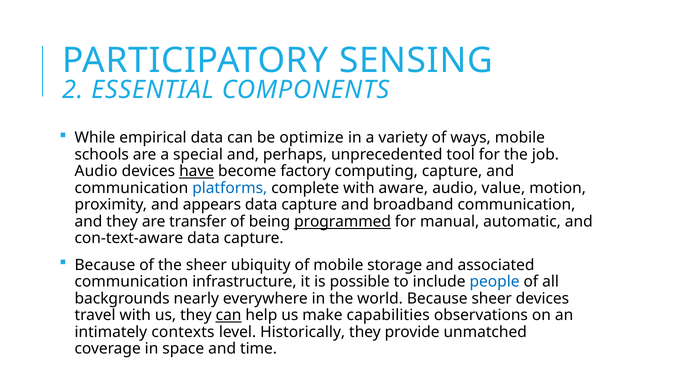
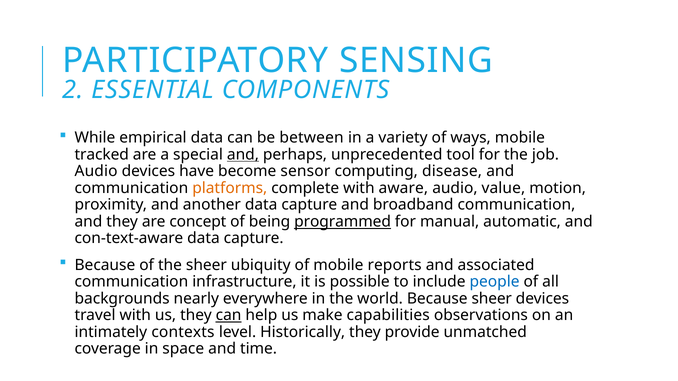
optimize: optimize -> between
schools: schools -> tracked
and at (243, 155) underline: none -> present
have underline: present -> none
factory: factory -> sensor
computing capture: capture -> disease
platforms colour: blue -> orange
appears: appears -> another
transfer: transfer -> concept
storage: storage -> reports
